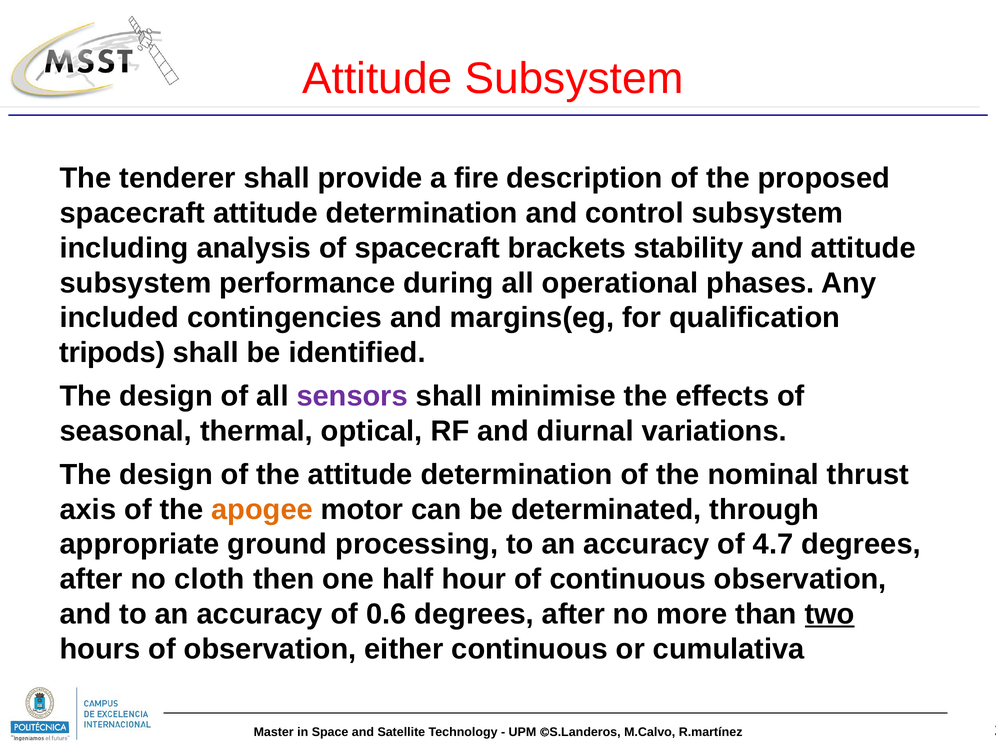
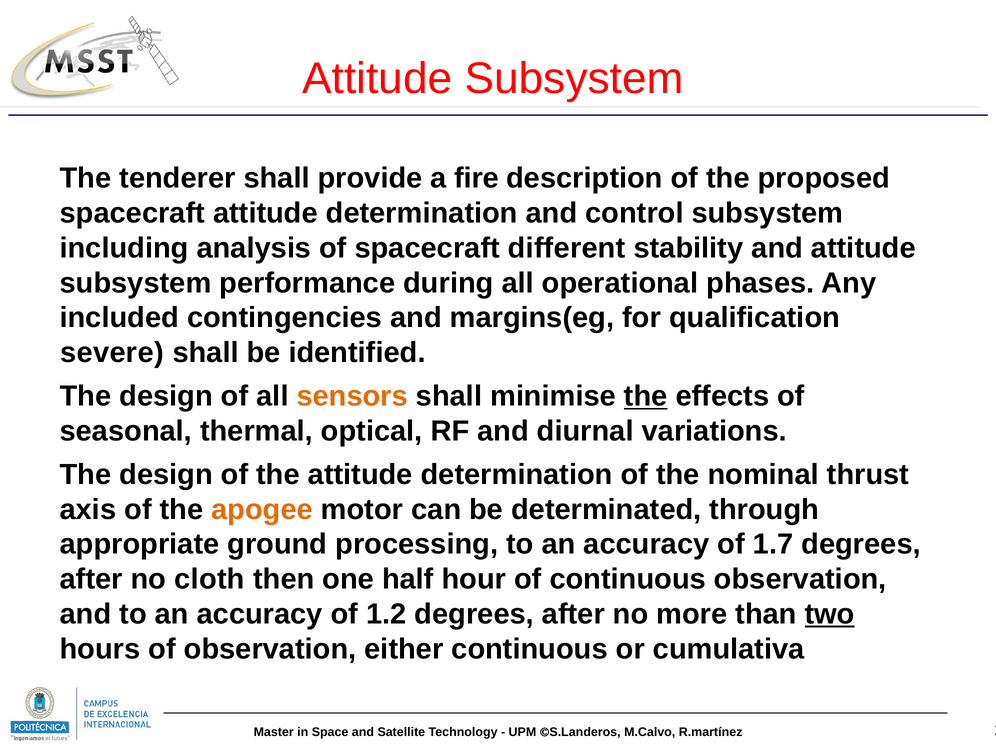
brackets: brackets -> different
tripods: tripods -> severe
sensors colour: purple -> orange
the at (646, 396) underline: none -> present
4.7: 4.7 -> 1.7
0.6: 0.6 -> 1.2
